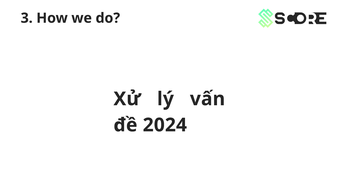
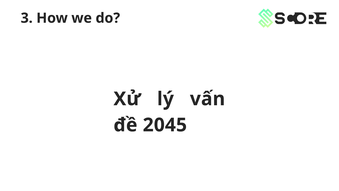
2024: 2024 -> 2045
